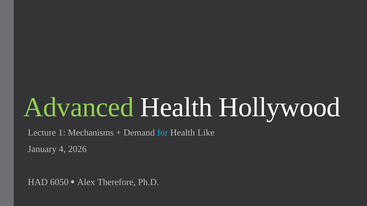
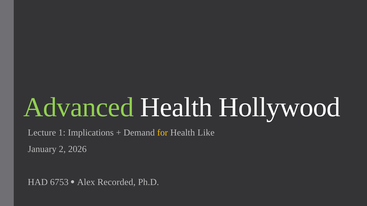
Mechanisms: Mechanisms -> Implications
for colour: light blue -> yellow
4: 4 -> 2
6050: 6050 -> 6753
Therefore: Therefore -> Recorded
